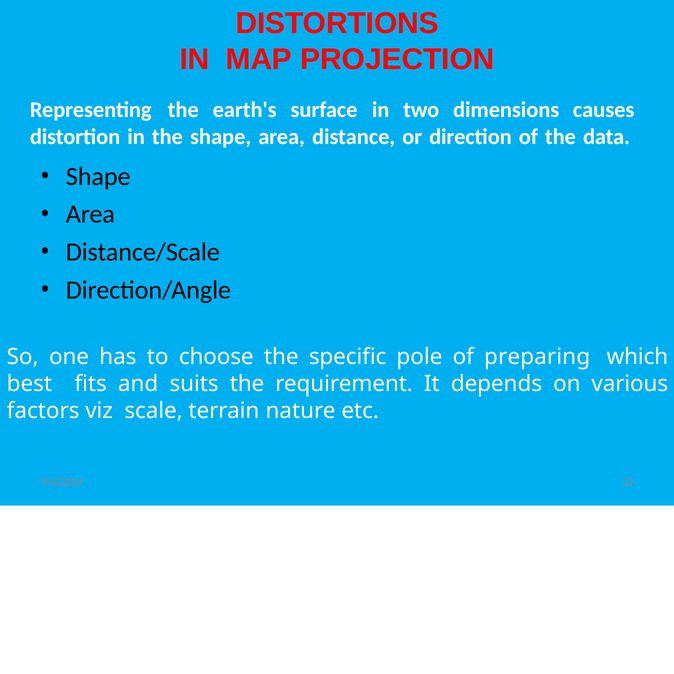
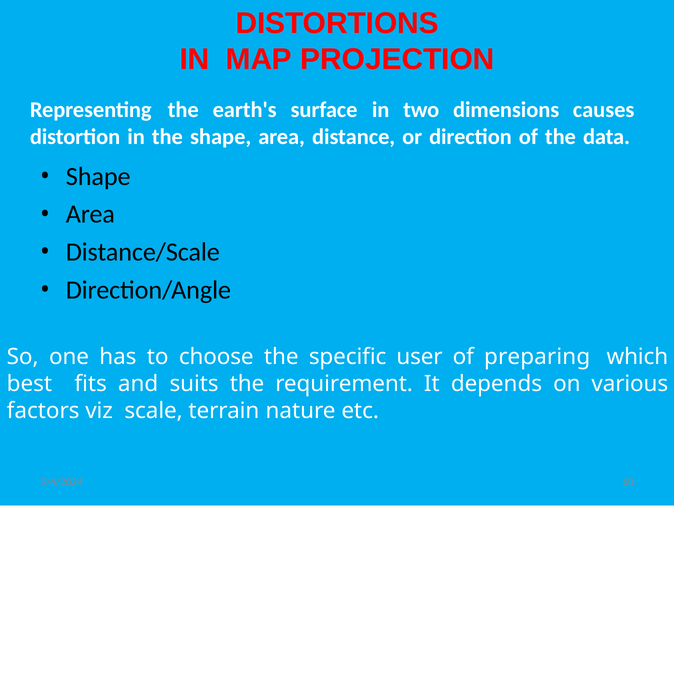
pole: pole -> user
23: 23 -> 60
